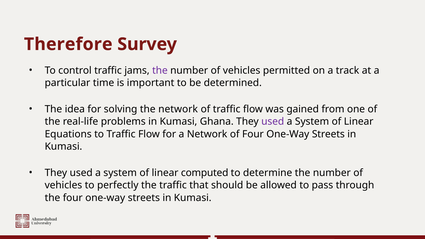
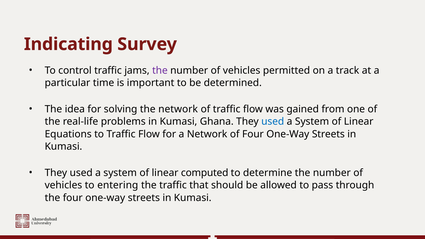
Therefore: Therefore -> Indicating
used at (273, 122) colour: purple -> blue
perfectly: perfectly -> entering
